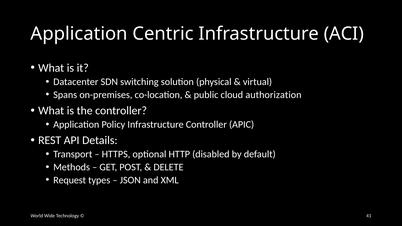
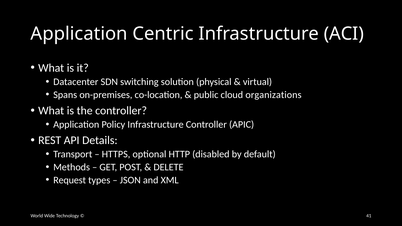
authorization: authorization -> organizations
